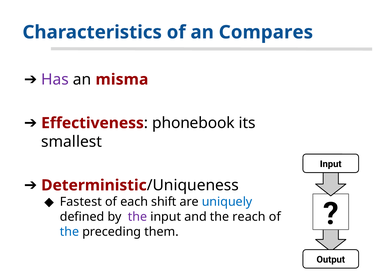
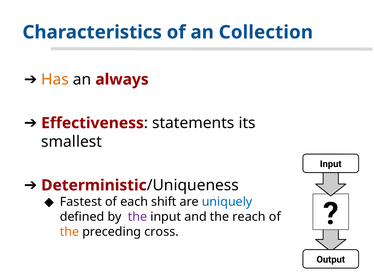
Compares: Compares -> Collection
Has colour: purple -> orange
misma: misma -> always
phonebook: phonebook -> statements
the at (69, 232) colour: blue -> orange
them: them -> cross
